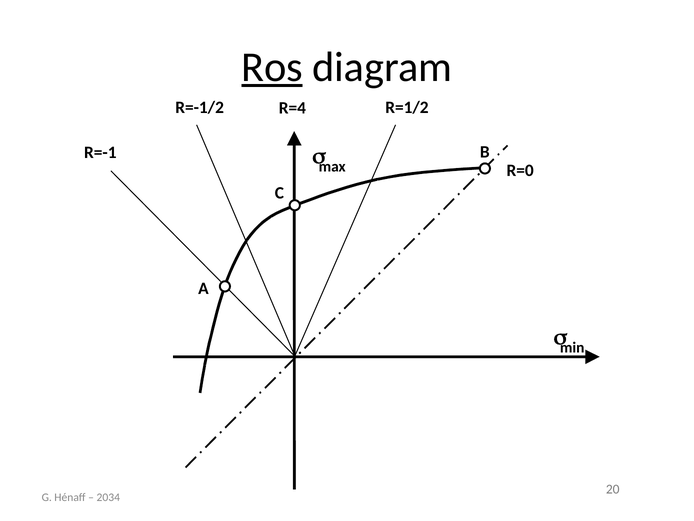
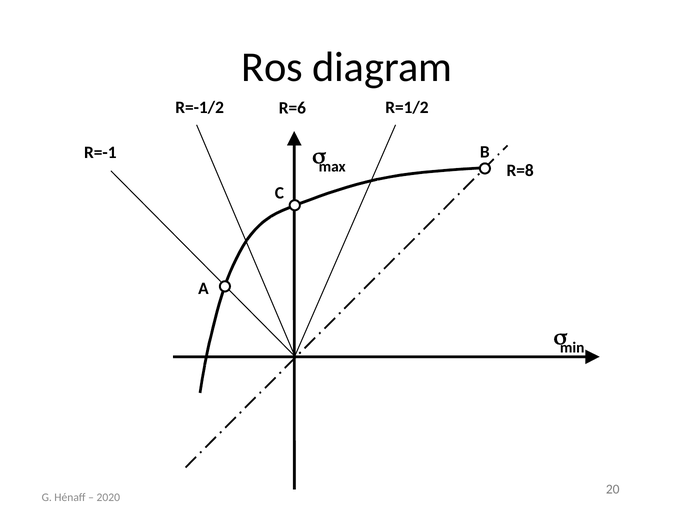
Ros underline: present -> none
R=4: R=4 -> R=6
R=0: R=0 -> R=8
2034: 2034 -> 2020
